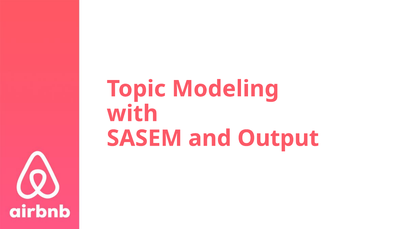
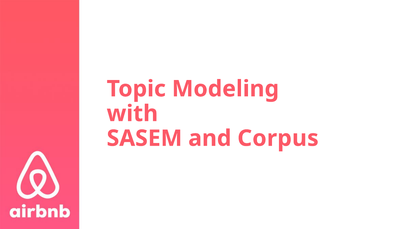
Output: Output -> Corpus
